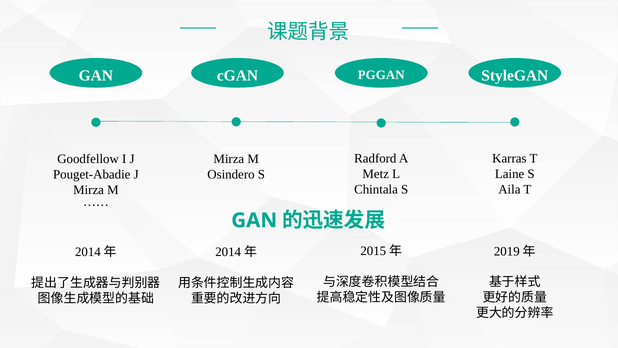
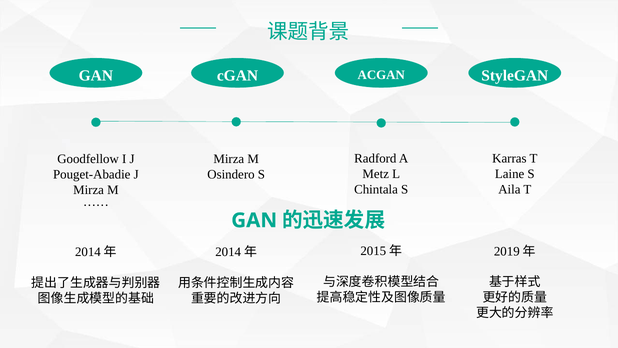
PGGAN: PGGAN -> ACGAN
